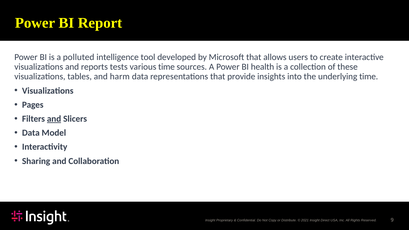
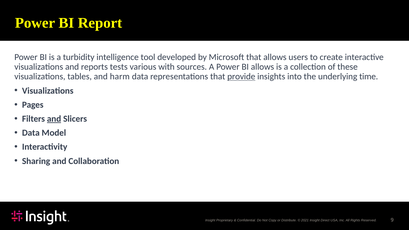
polluted: polluted -> turbidity
various time: time -> with
BI health: health -> allows
provide underline: none -> present
